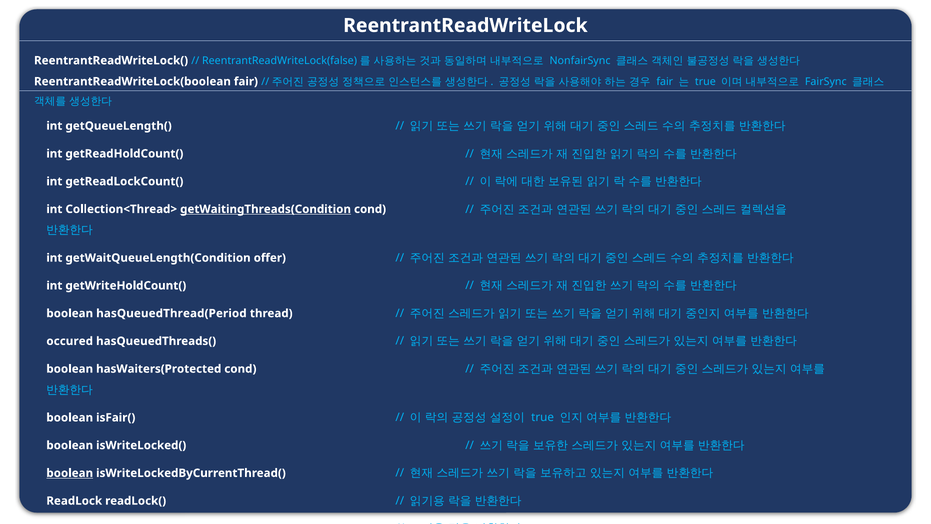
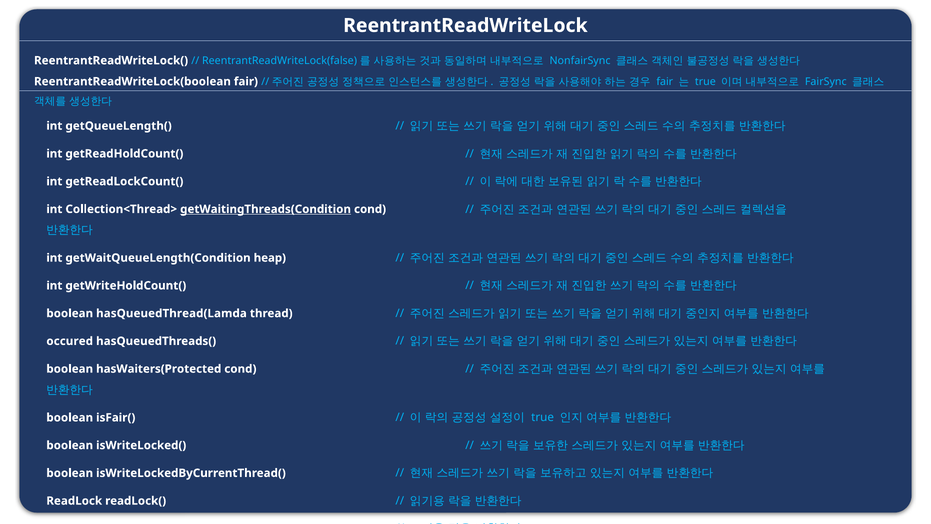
offer: offer -> heap
hasQueuedThread(Period: hasQueuedThread(Period -> hasQueuedThread(Lamda
boolean at (70, 473) underline: present -> none
